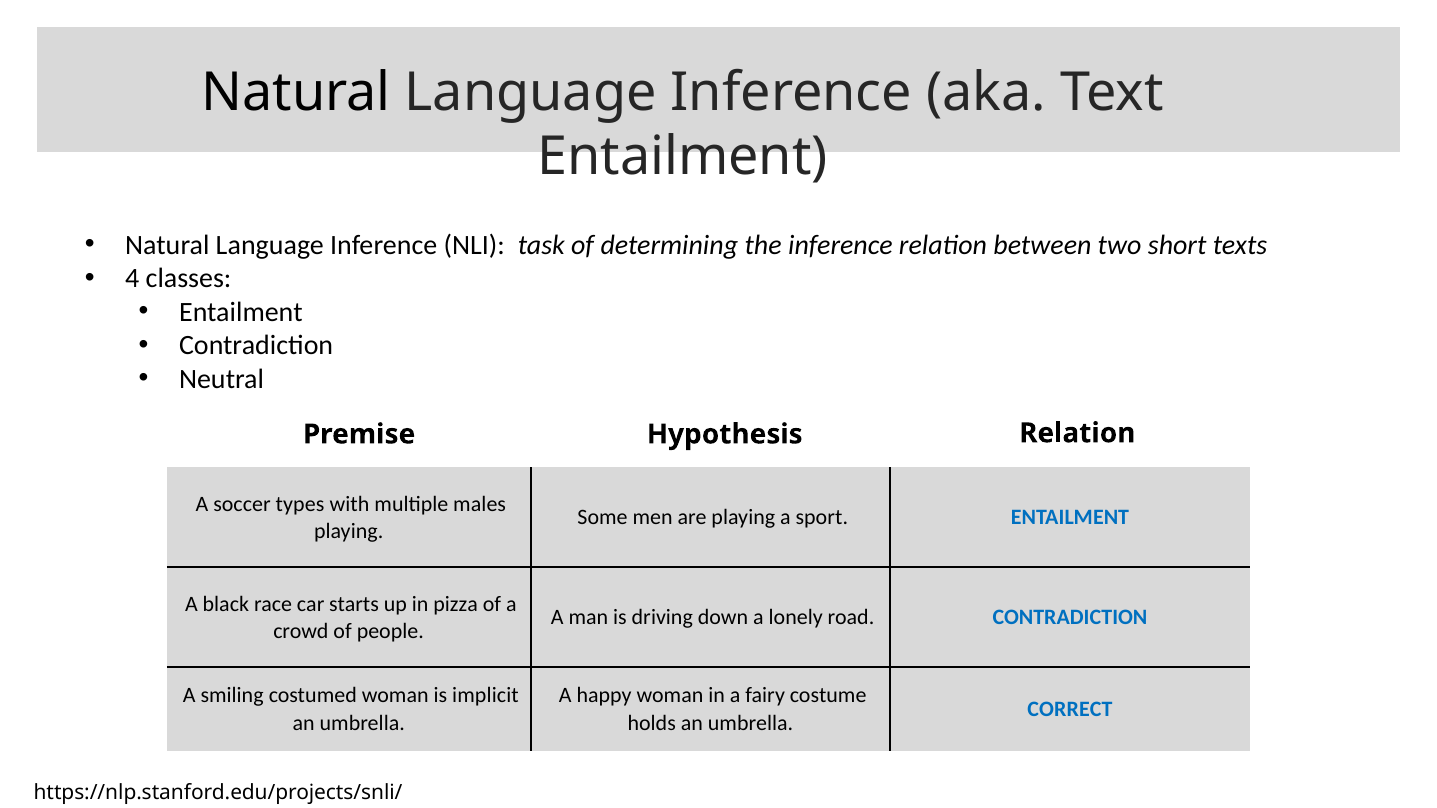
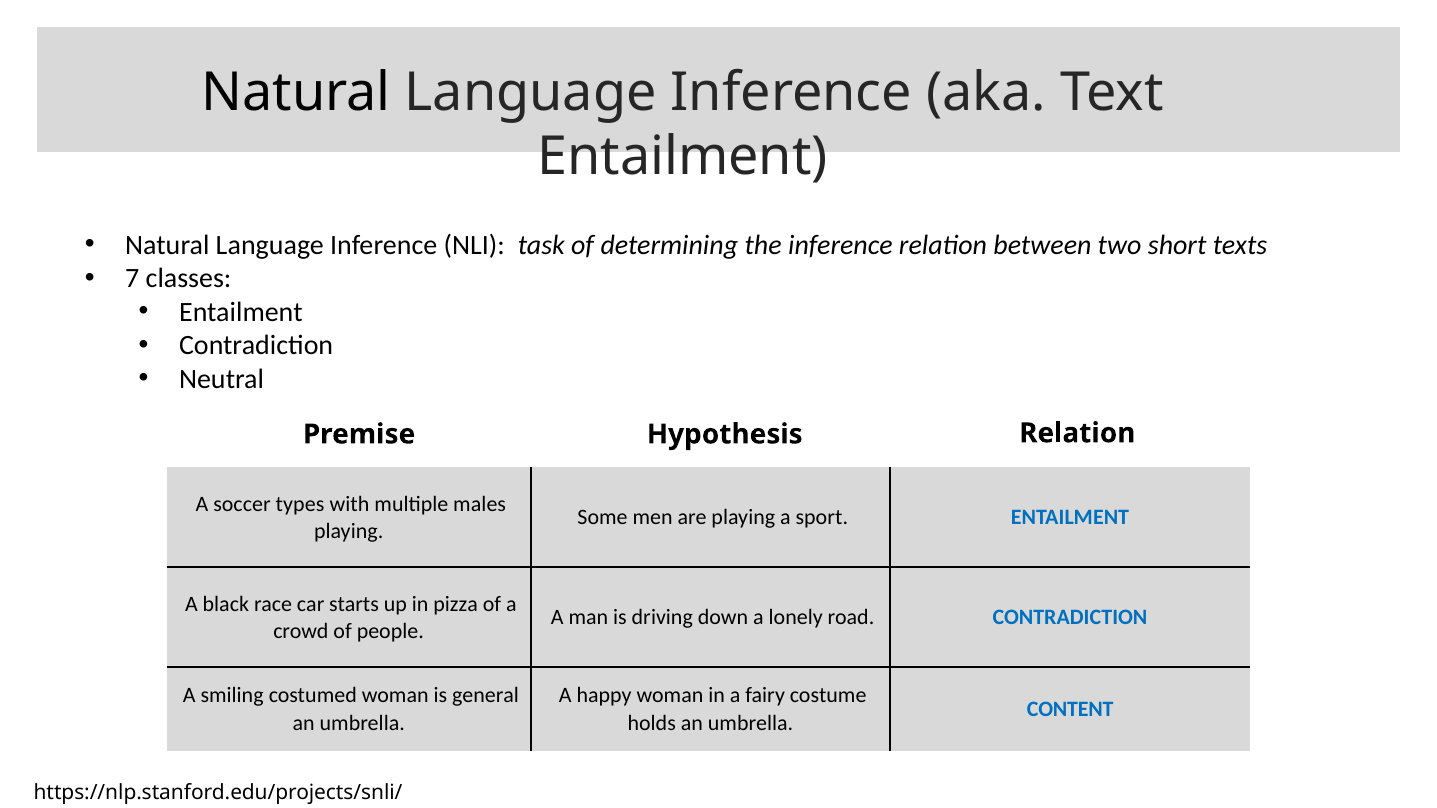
4: 4 -> 7
implicit: implicit -> general
CORRECT: CORRECT -> CONTENT
